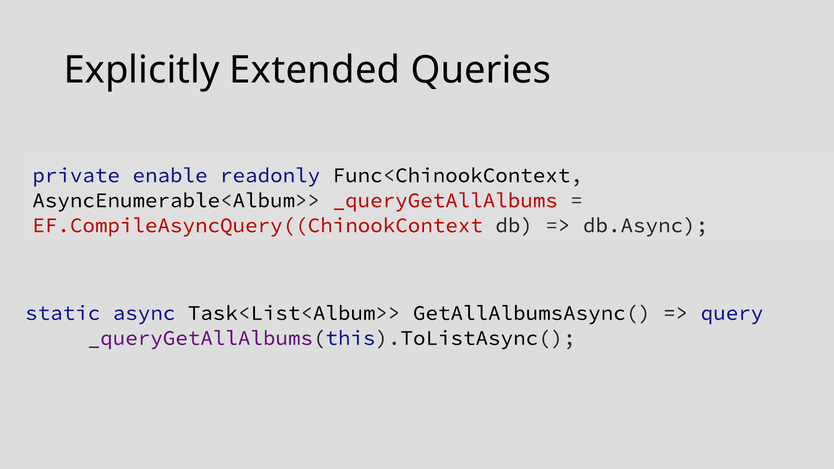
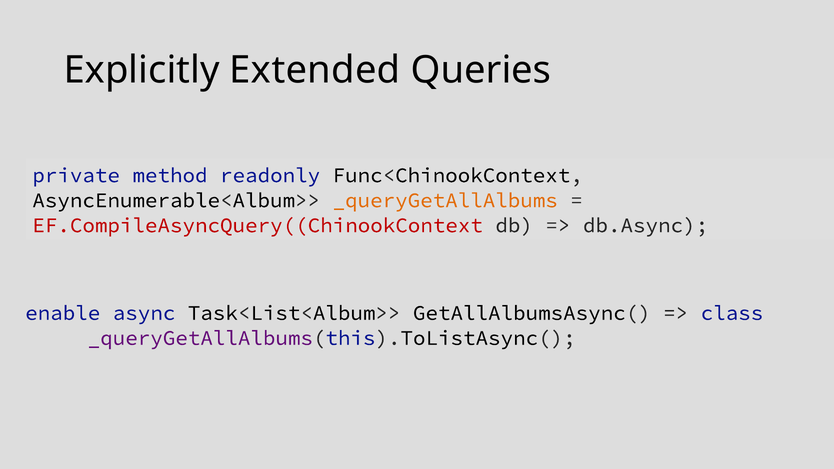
enable: enable -> method
_queryGetAllAlbums colour: red -> orange
static: static -> enable
query: query -> class
